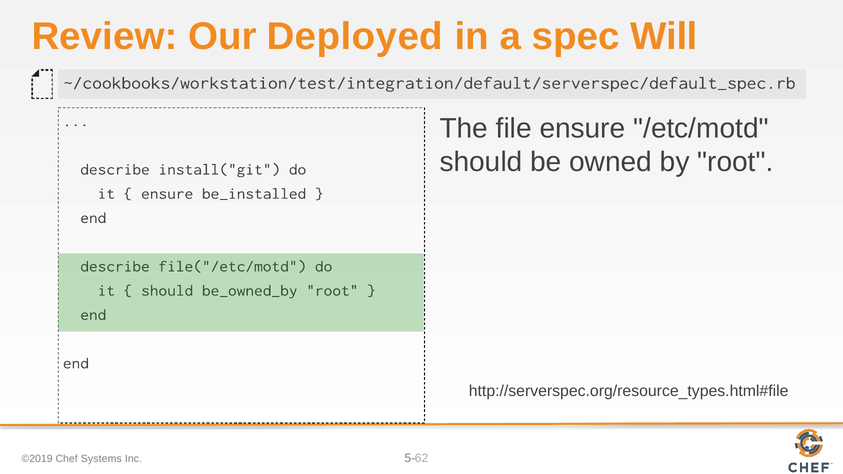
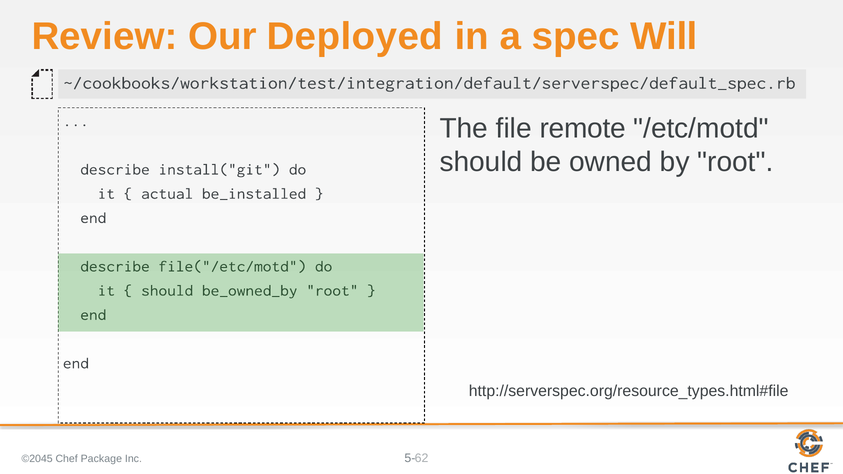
file ensure: ensure -> remote
ensure at (167, 194): ensure -> actual
©2019: ©2019 -> ©2045
Systems: Systems -> Package
